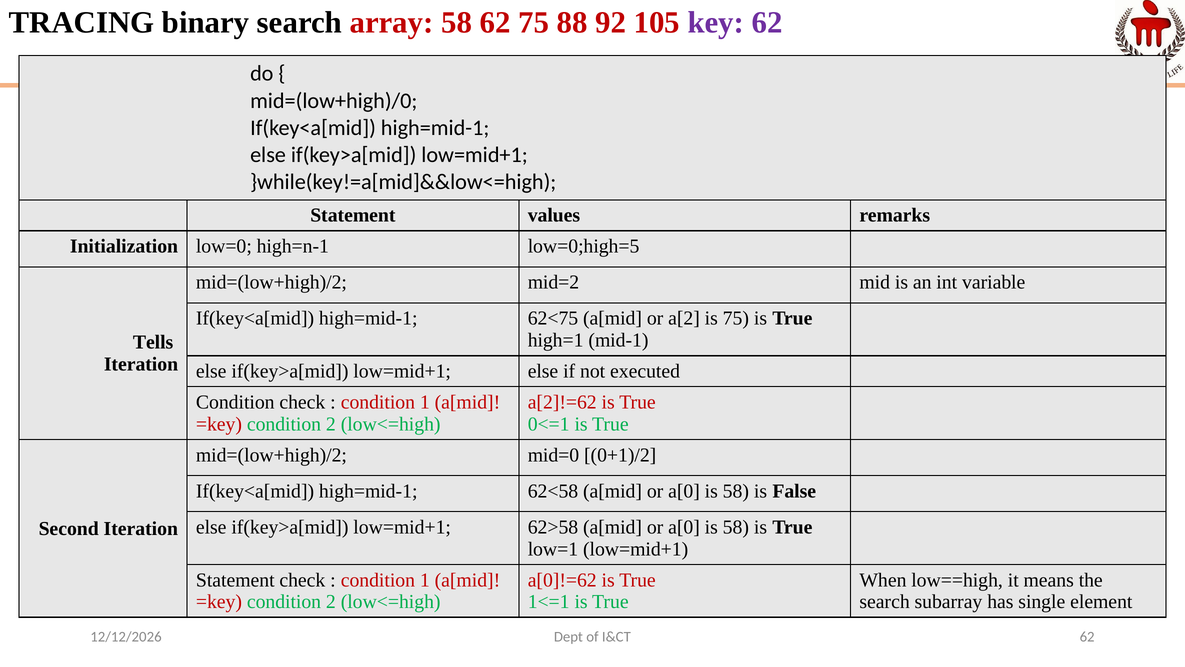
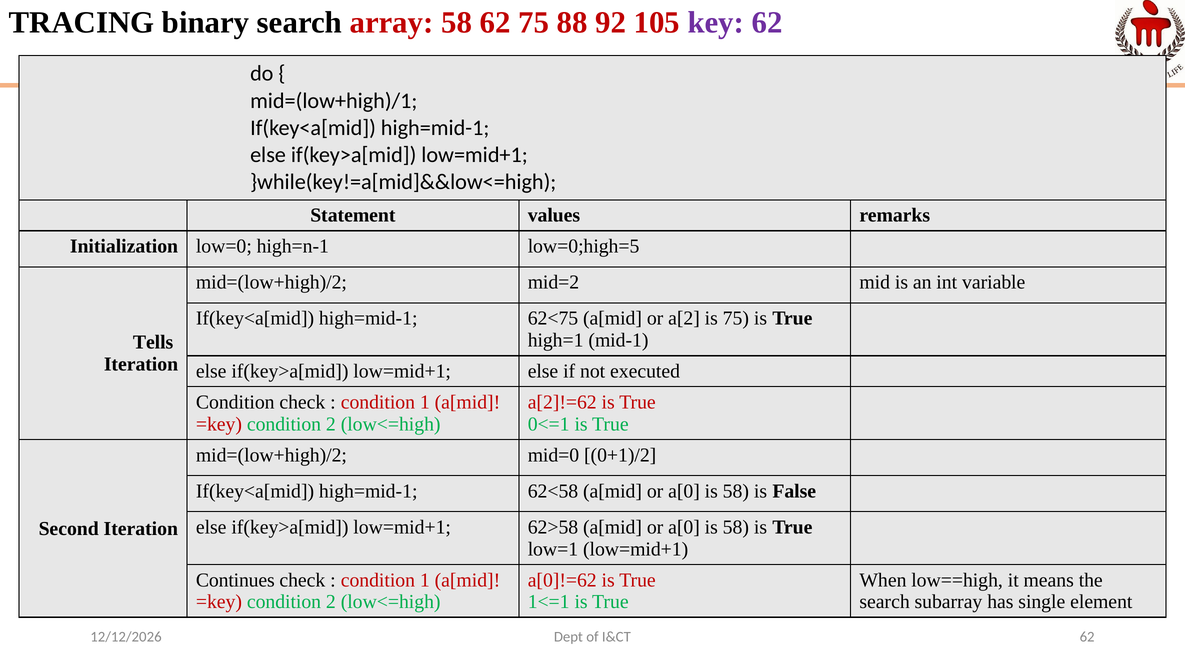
mid=(low+high)/0: mid=(low+high)/0 -> mid=(low+high)/1
Statement at (235, 580): Statement -> Continues
